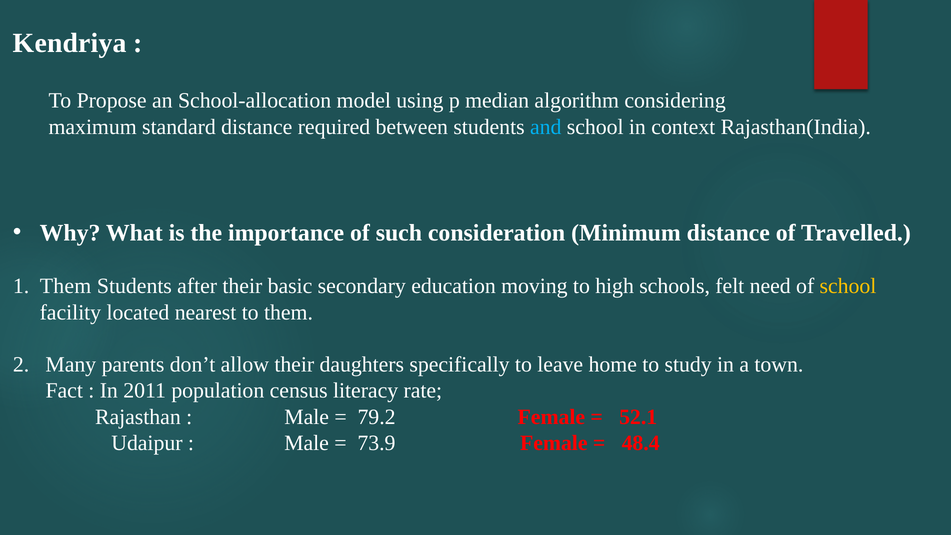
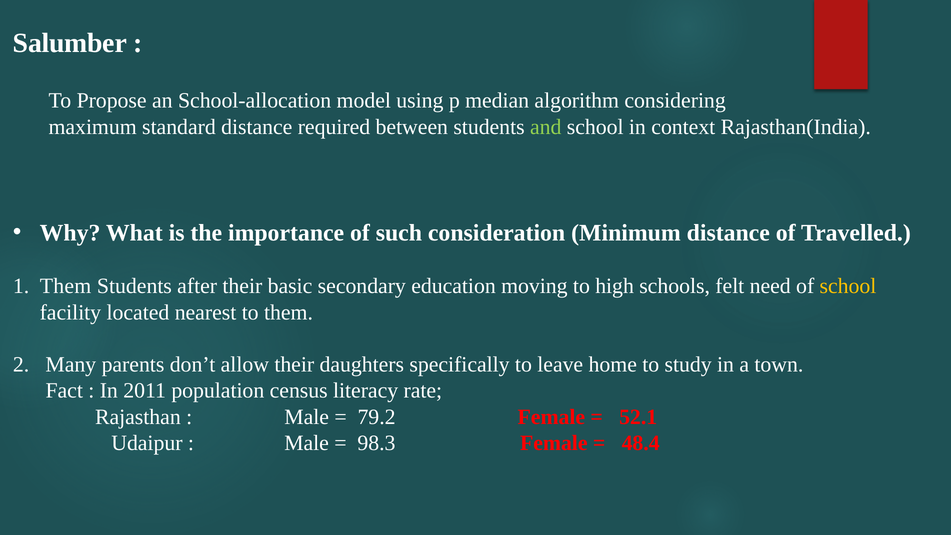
Kendriya: Kendriya -> Salumber
and colour: light blue -> light green
73.9: 73.9 -> 98.3
